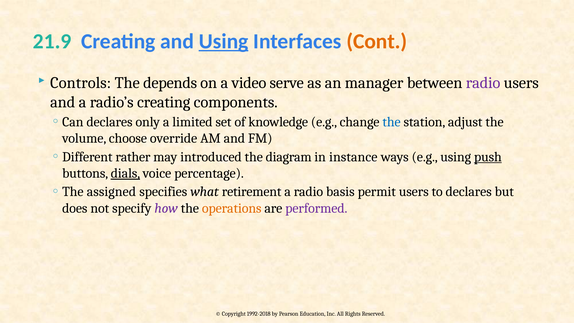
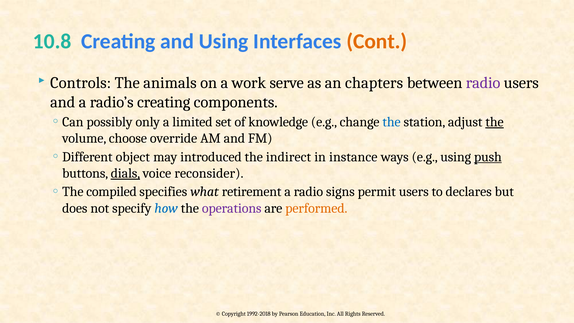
21.9: 21.9 -> 10.8
Using at (224, 41) underline: present -> none
depends: depends -> animals
video: video -> work
manager: manager -> chapters
declares at (110, 122): declares -> possibly
the at (495, 122) underline: none -> present
rather: rather -> object
diagram: diagram -> indirect
percentage: percentage -> reconsider
assigned: assigned -> compiled
basis: basis -> signs
how colour: purple -> blue
operations colour: orange -> purple
performed colour: purple -> orange
